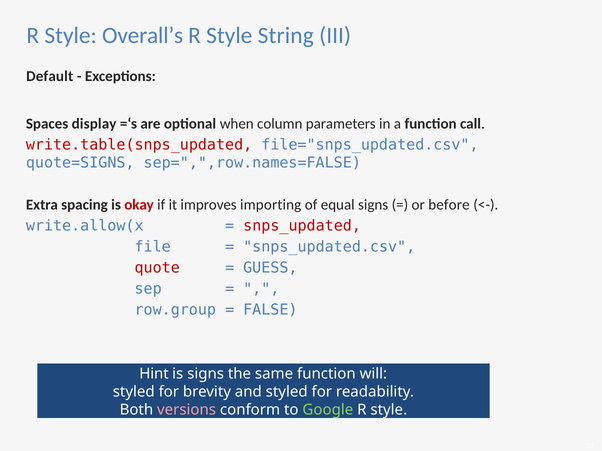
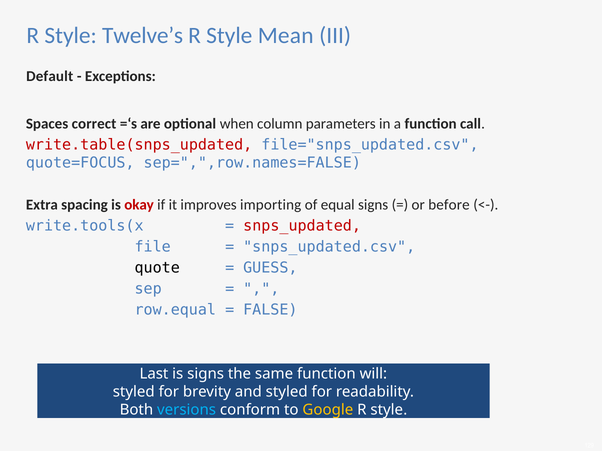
Overall’s: Overall’s -> Twelve’s
String: String -> Mean
display: display -> correct
quote=SIGNS: quote=SIGNS -> quote=FOCUS
write.allow(x: write.allow(x -> write.tools(x
quote colour: red -> black
row.group: row.group -> row.equal
Hint: Hint -> Last
versions colour: pink -> light blue
Google colour: light green -> yellow
